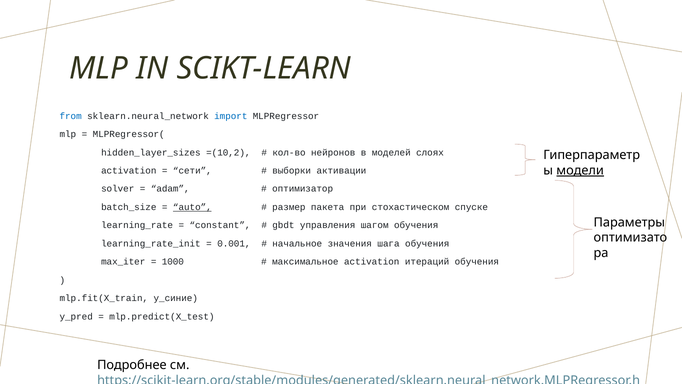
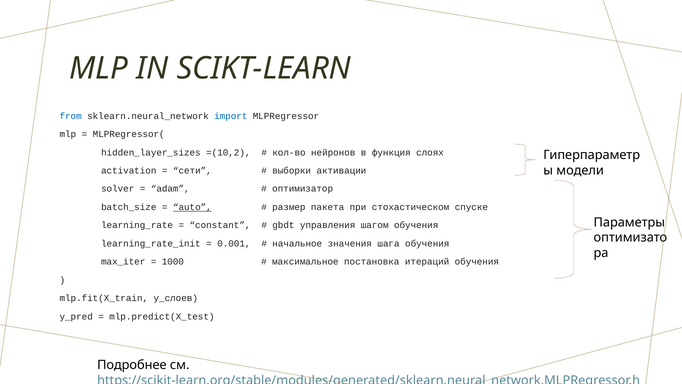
моделей: моделей -> функция
модели underline: present -> none
максимальное activation: activation -> постановка
y_синие: y_синие -> y_слоев
